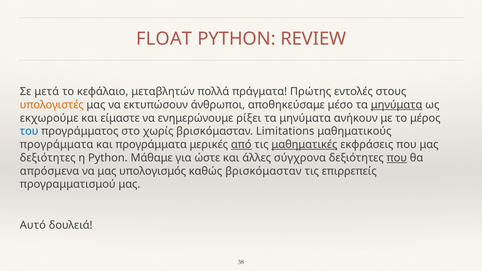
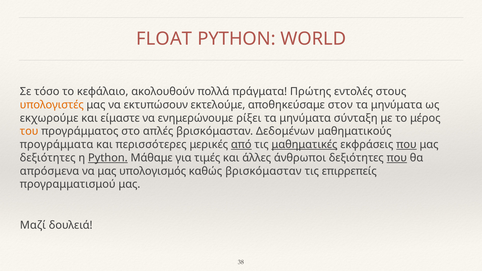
REVIEW: REVIEW -> WORLD
μετά: μετά -> τόσο
μεταβλητών: μεταβλητών -> ακολουθούν
άνθρωποι: άνθρωποι -> εκτελούμε
μέσο: μέσο -> στον
μηνύματα at (397, 105) underline: present -> none
ανήκουν: ανήκουν -> σύνταξη
του colour: blue -> orange
χωρίς: χωρίς -> απλές
Limitations: Limitations -> Δεδομένων
και προγράμματα: προγράμματα -> περισσότερες
που at (406, 145) underline: none -> present
Python at (108, 158) underline: none -> present
ώστε: ώστε -> τιμές
σύγχρονα: σύγχρονα -> άνθρωποι
Αυτό: Αυτό -> Μαζί
